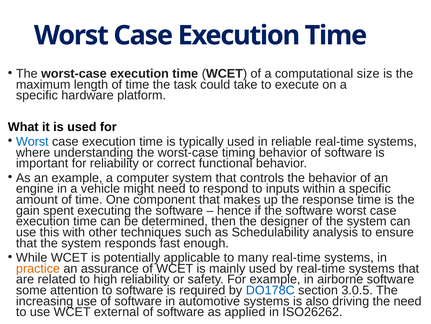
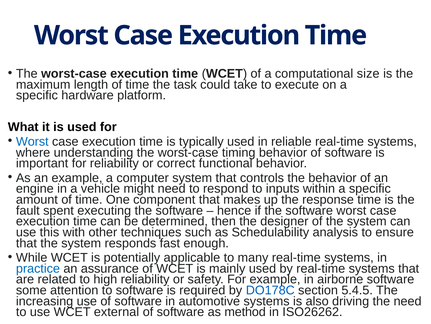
gain: gain -> fault
practice colour: orange -> blue
3.0.5: 3.0.5 -> 5.4.5
applied: applied -> method
